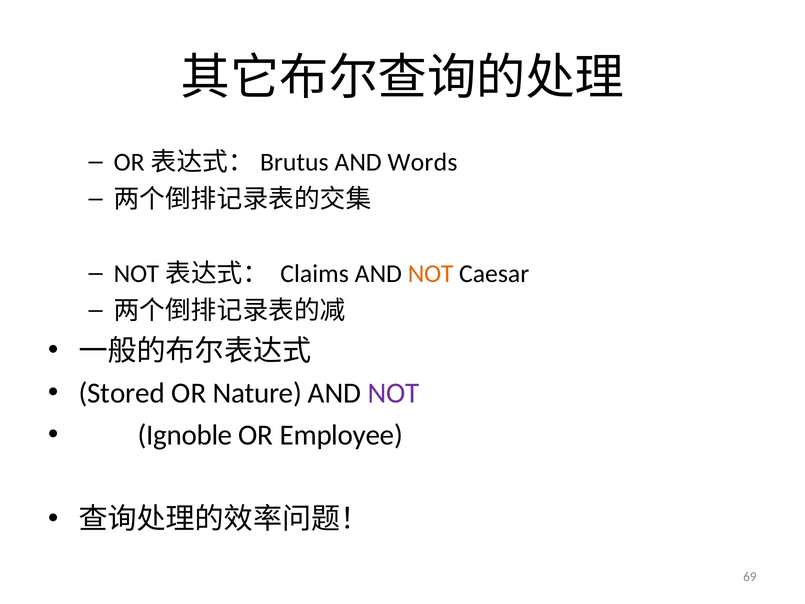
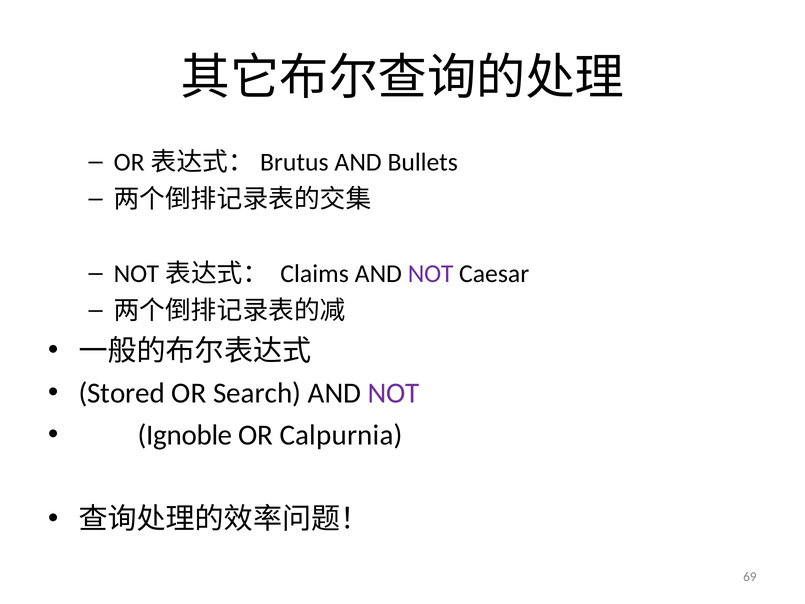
Words: Words -> Bullets
NOT at (431, 273) colour: orange -> purple
Nature: Nature -> Search
Employee: Employee -> Calpurnia
